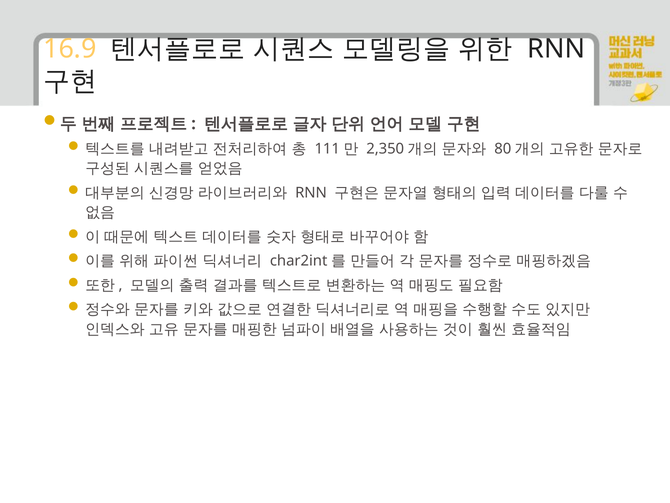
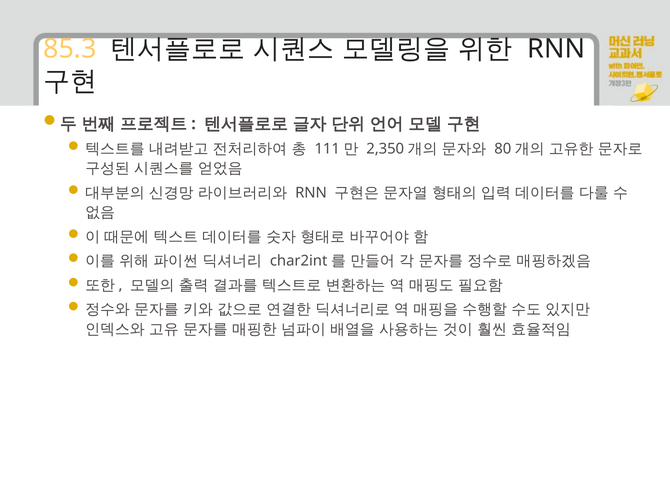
16.9: 16.9 -> 85.3
